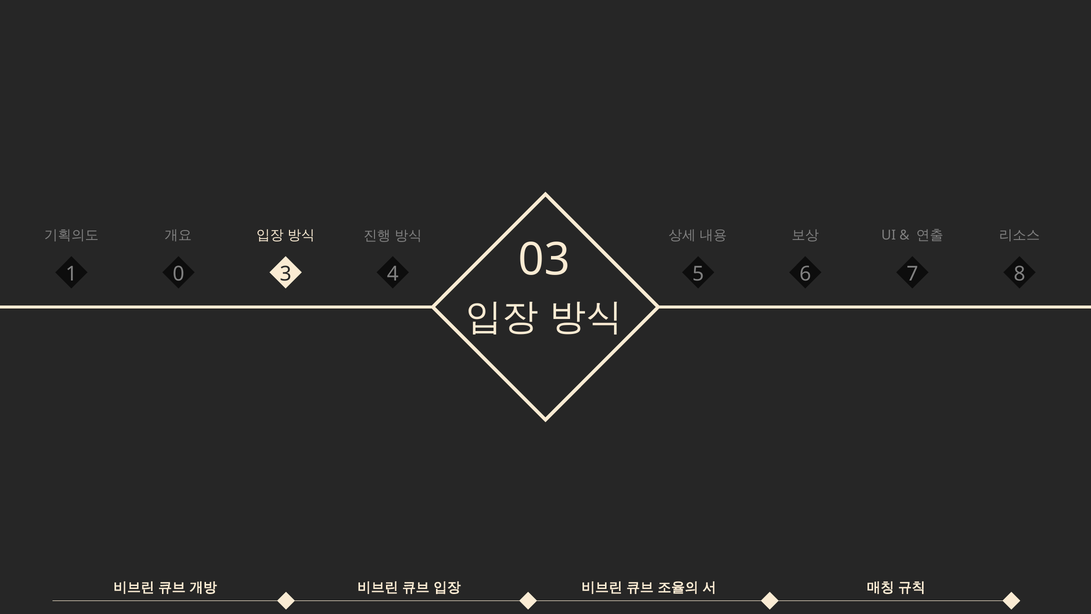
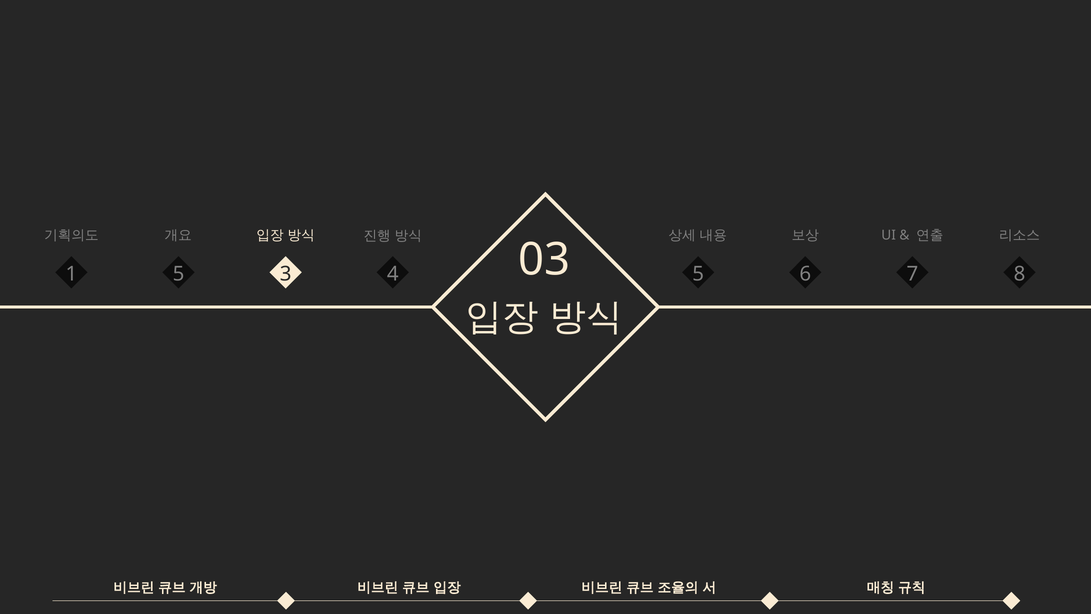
1 0: 0 -> 5
